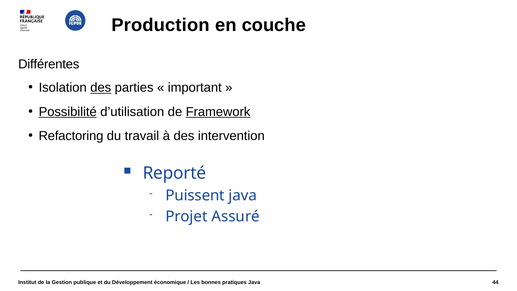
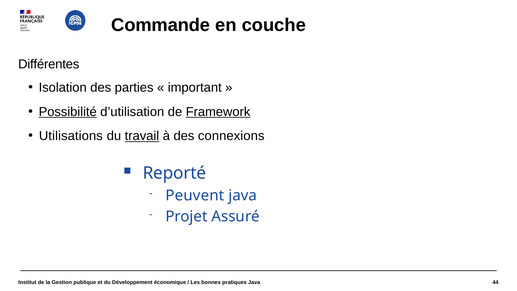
Production: Production -> Commande
des at (101, 88) underline: present -> none
Refactoring: Refactoring -> Utilisations
travail underline: none -> present
intervention: intervention -> connexions
Puissent: Puissent -> Peuvent
